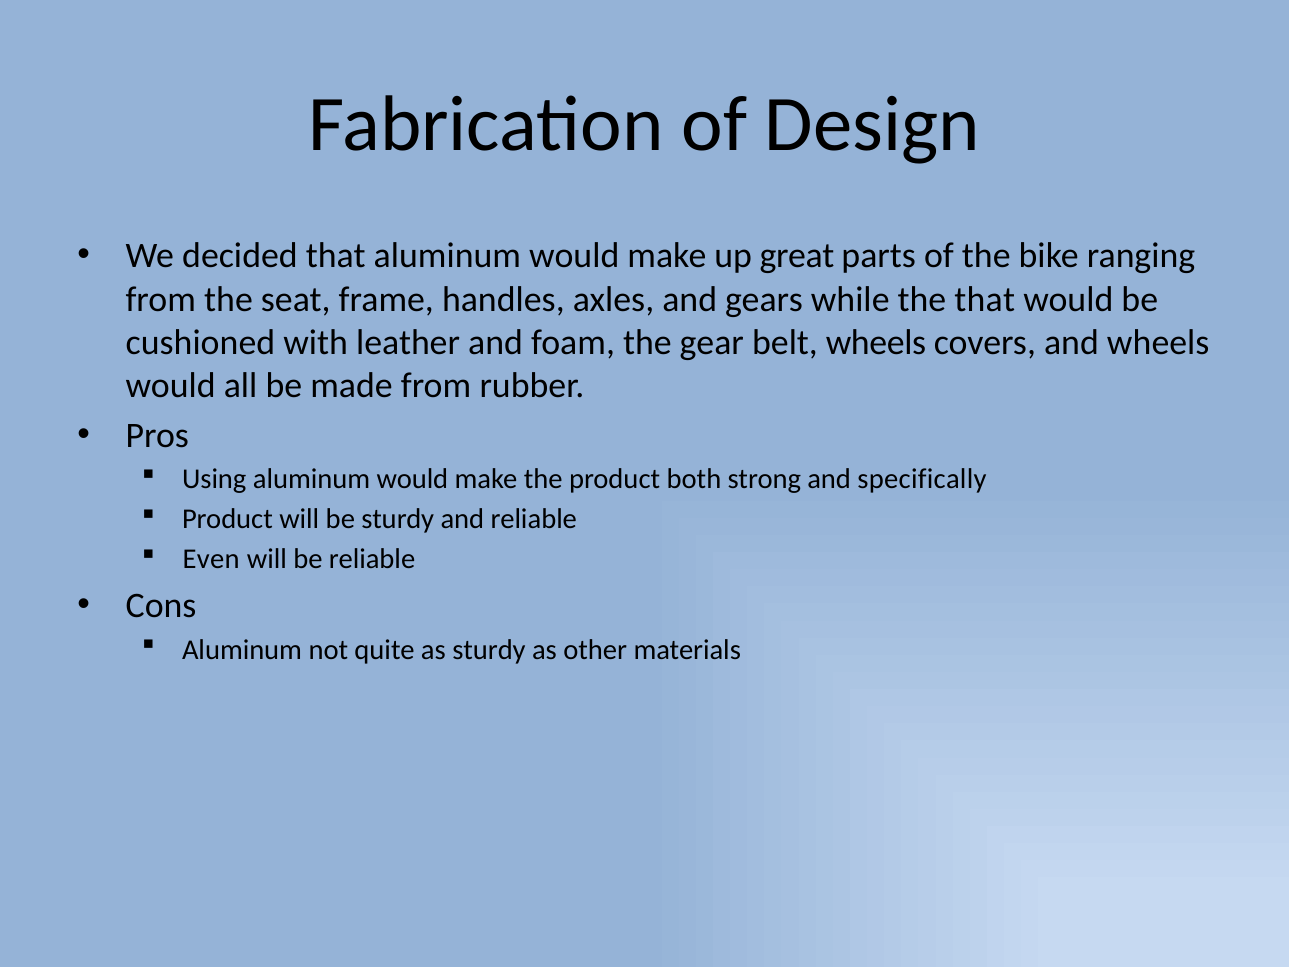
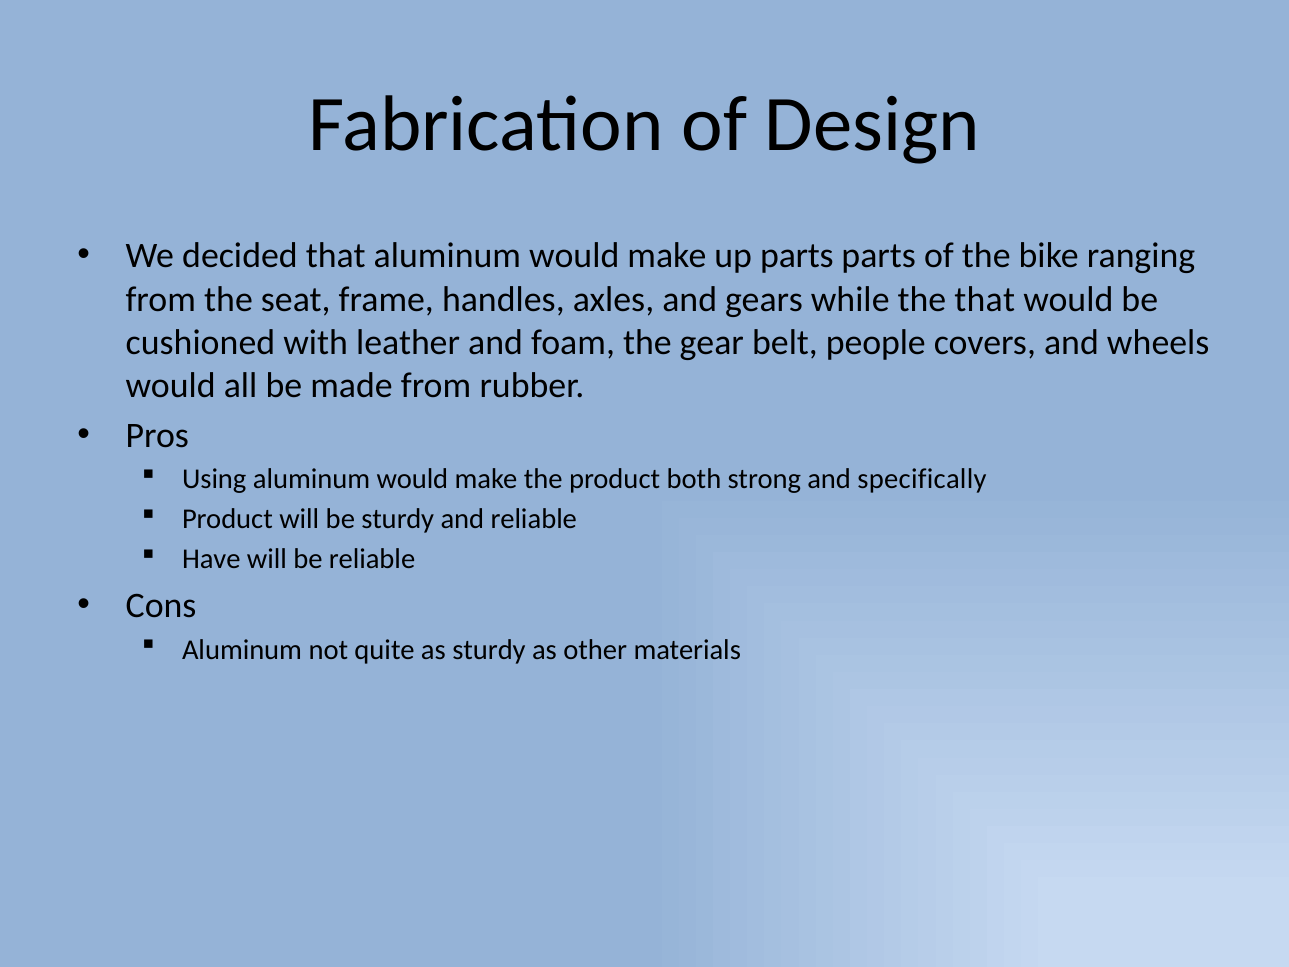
up great: great -> parts
belt wheels: wheels -> people
Even: Even -> Have
